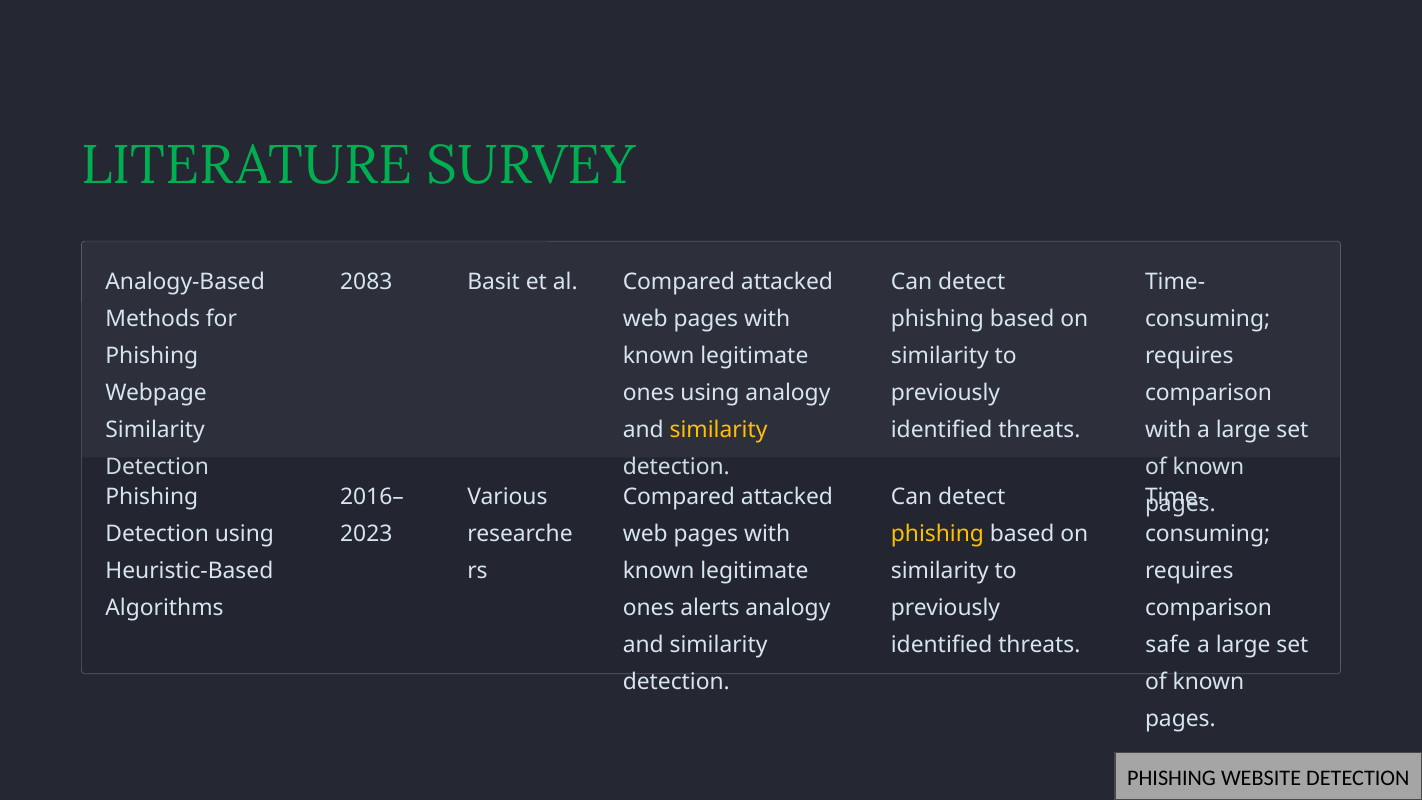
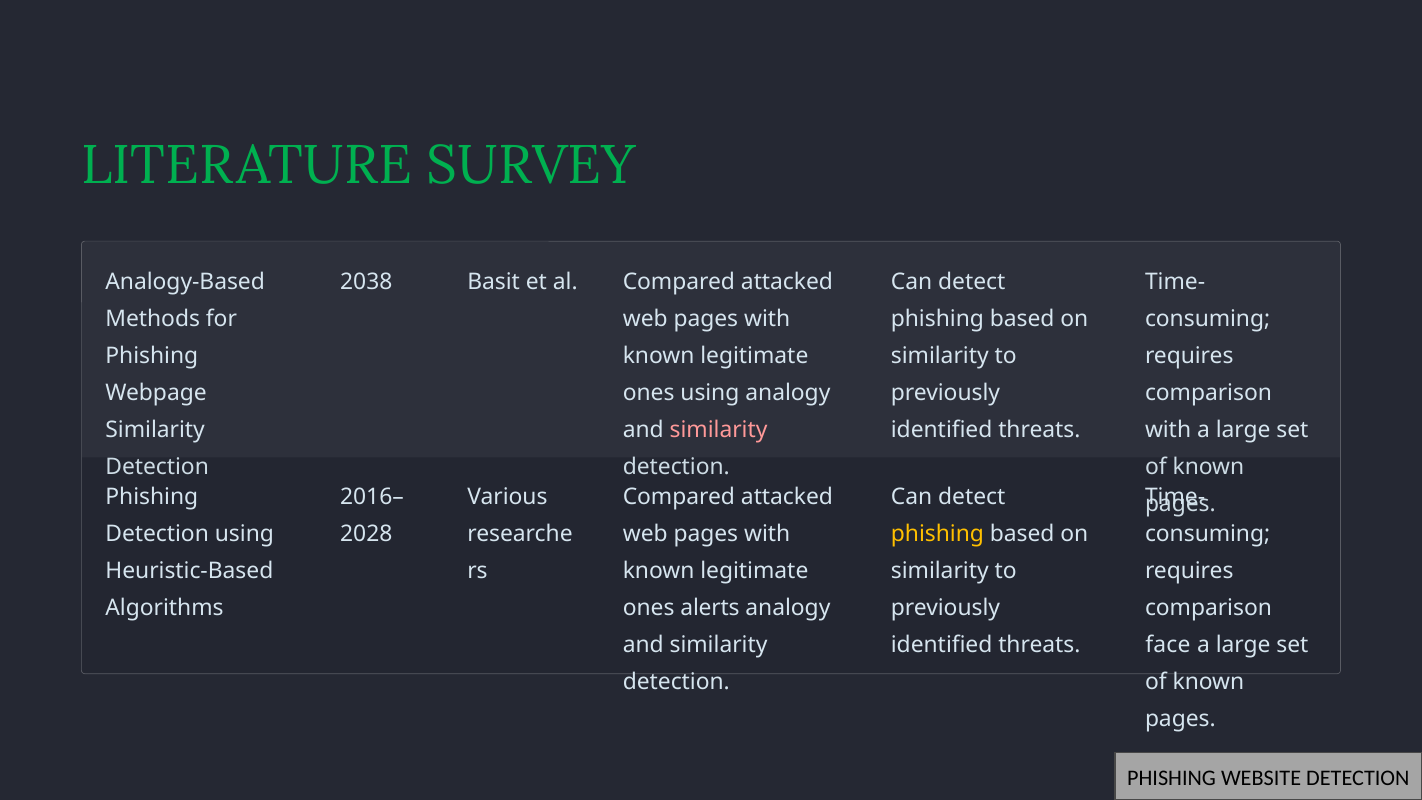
2083: 2083 -> 2038
similarity at (719, 430) colour: yellow -> pink
2023: 2023 -> 2028
safe: safe -> face
